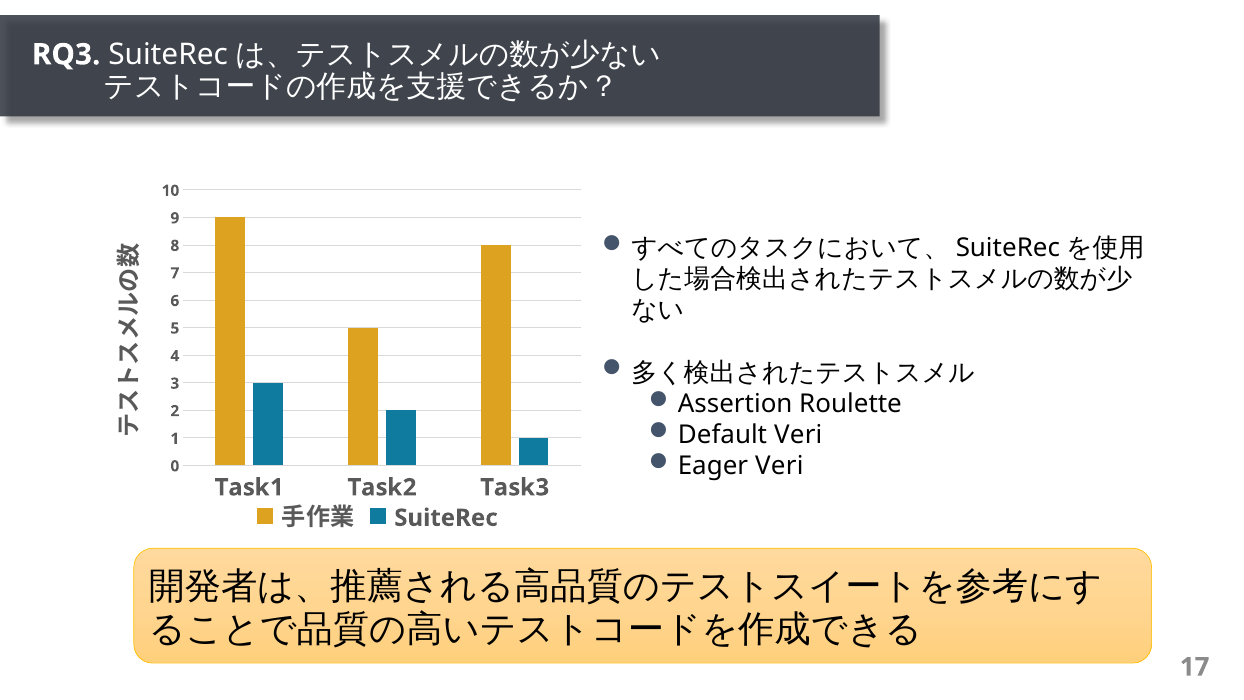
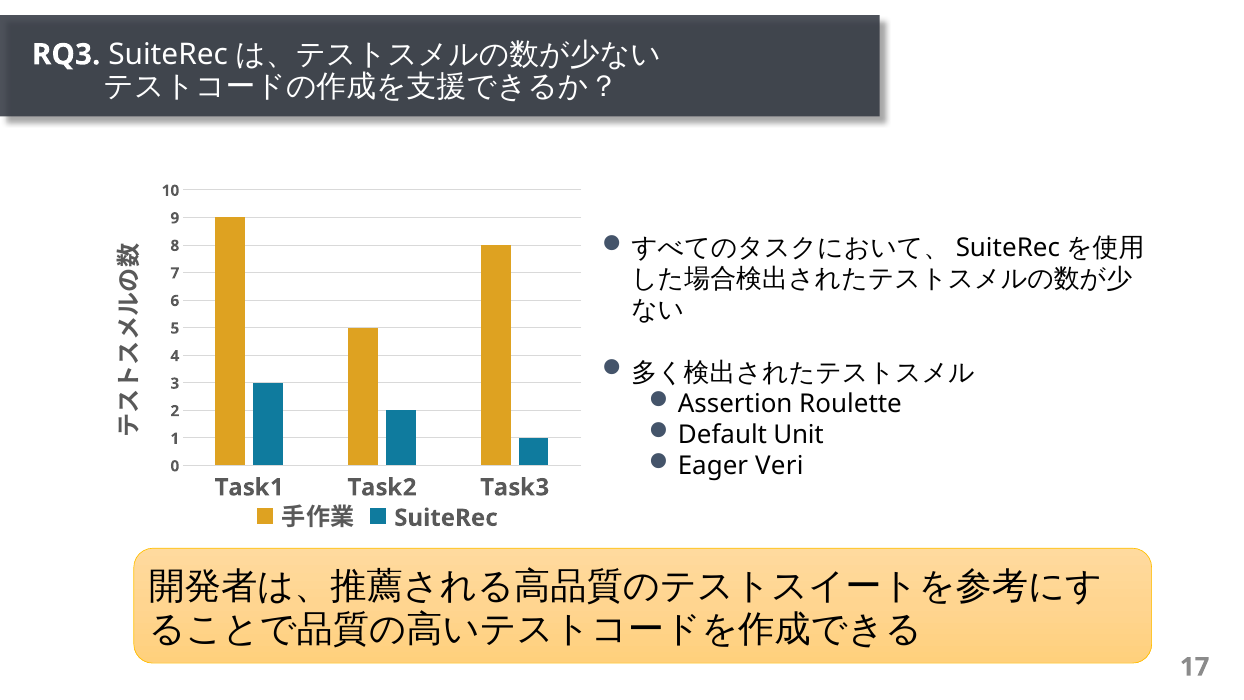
Default Veri: Veri -> Unit
